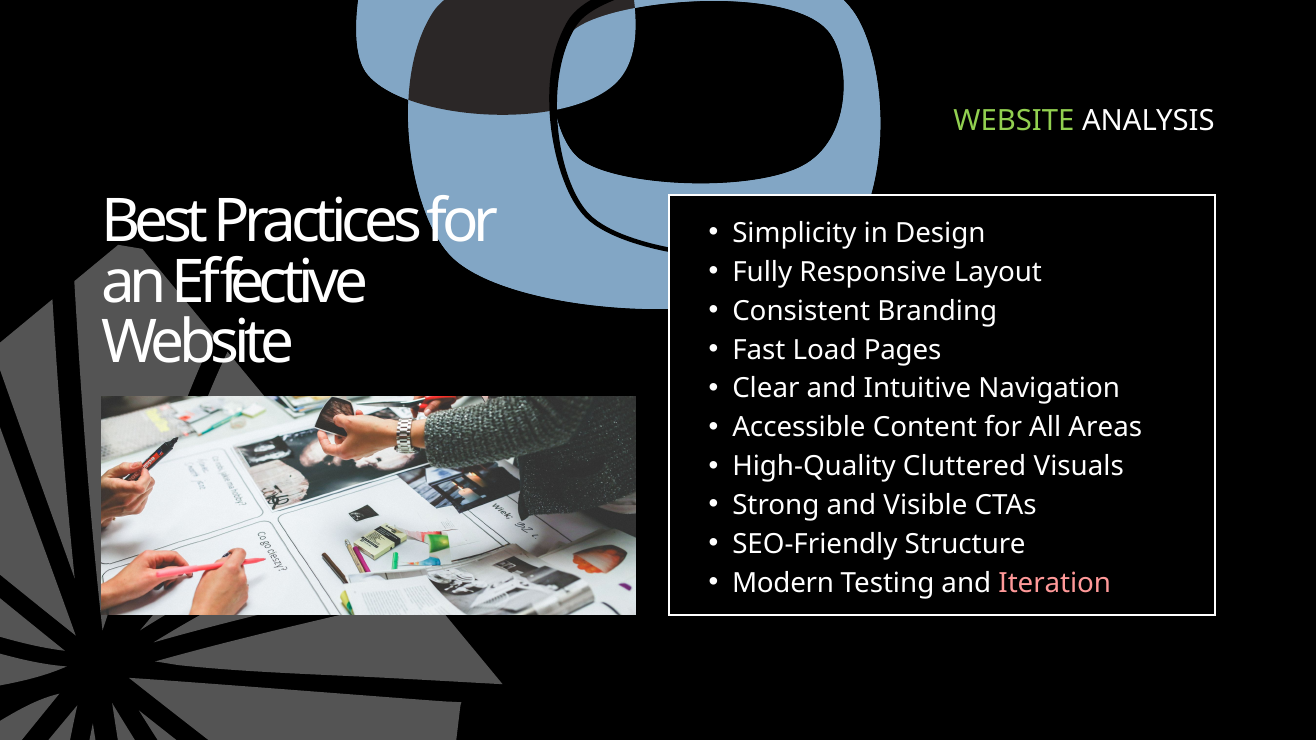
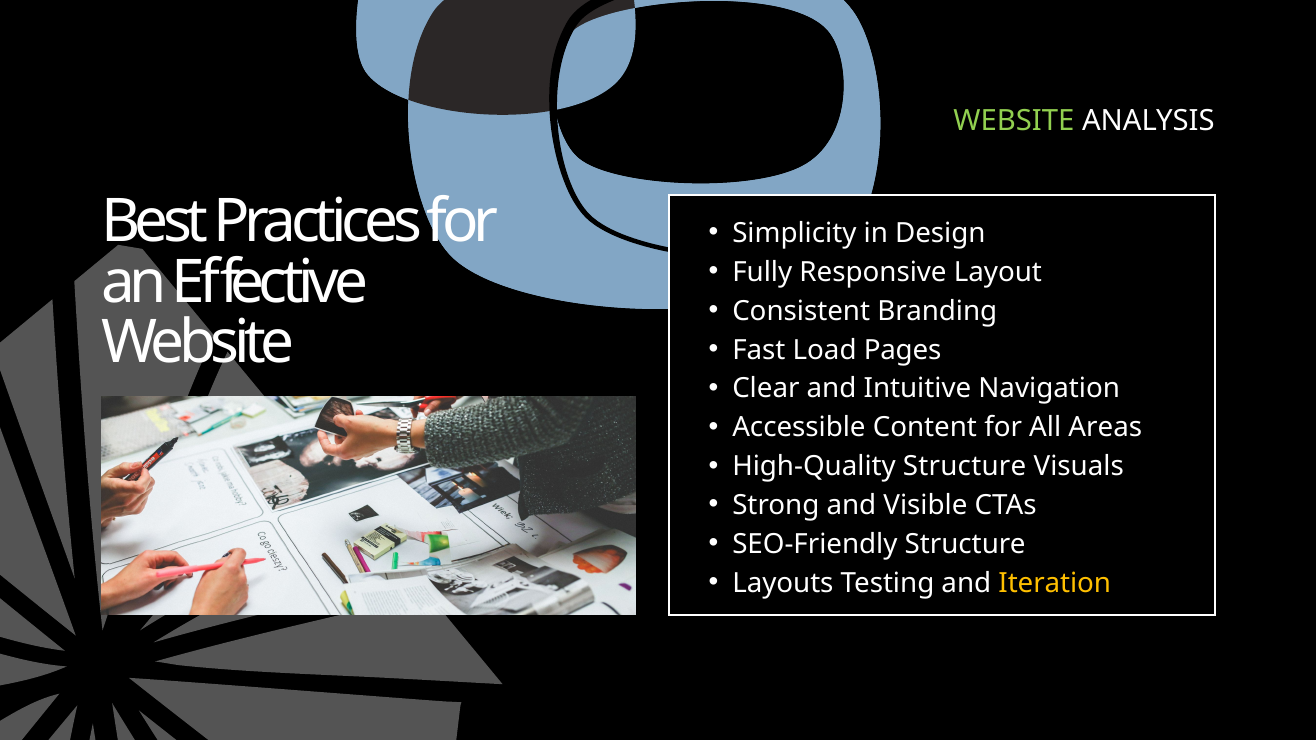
High-Quality Cluttered: Cluttered -> Structure
Modern: Modern -> Layouts
Iteration colour: pink -> yellow
